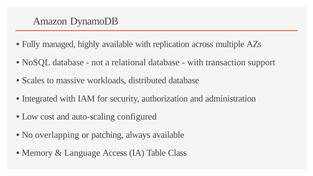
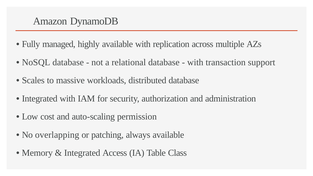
configured: configured -> permission
Language at (82, 153): Language -> Integrated
